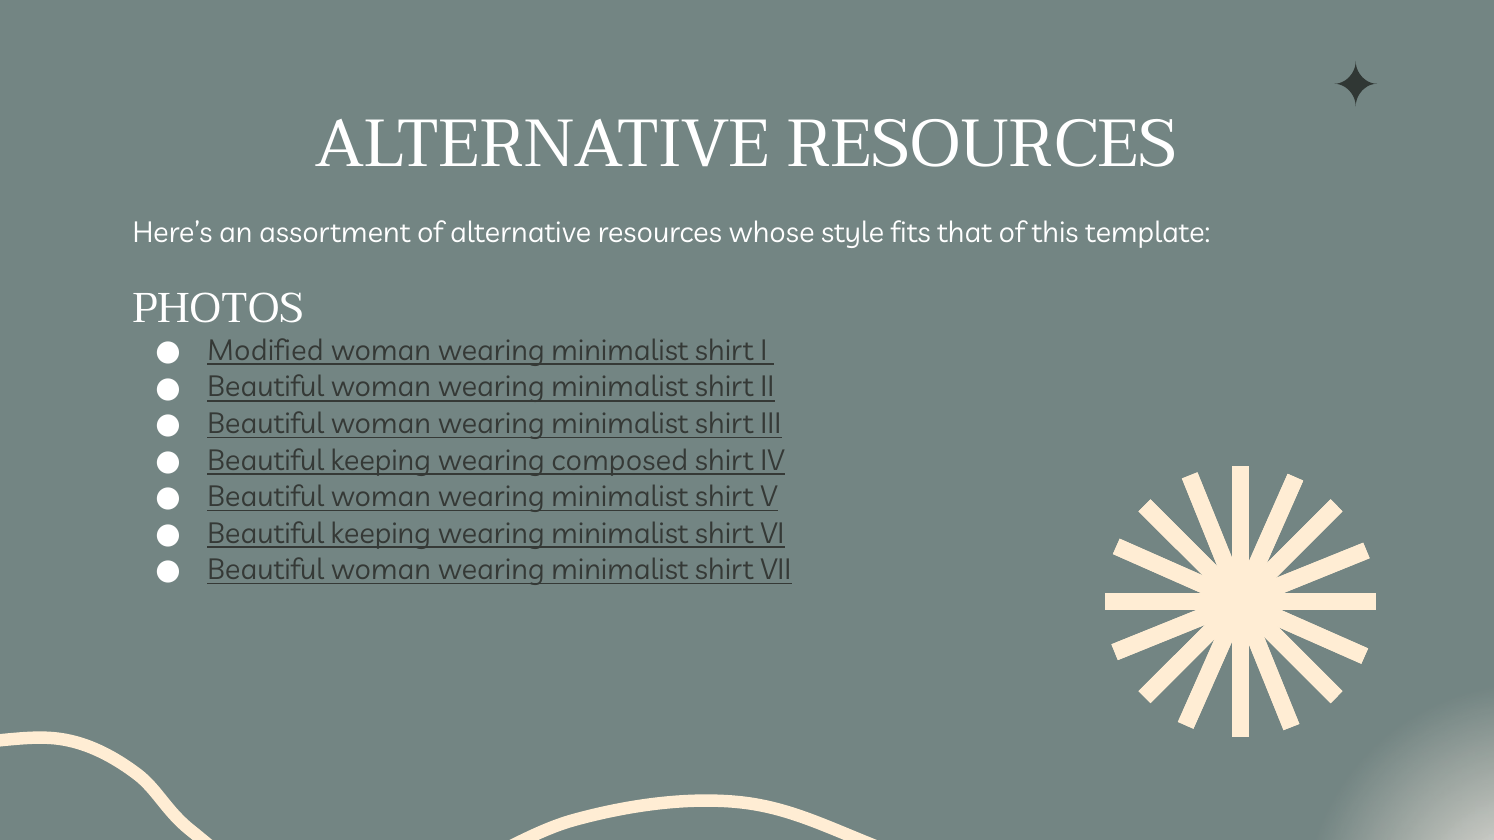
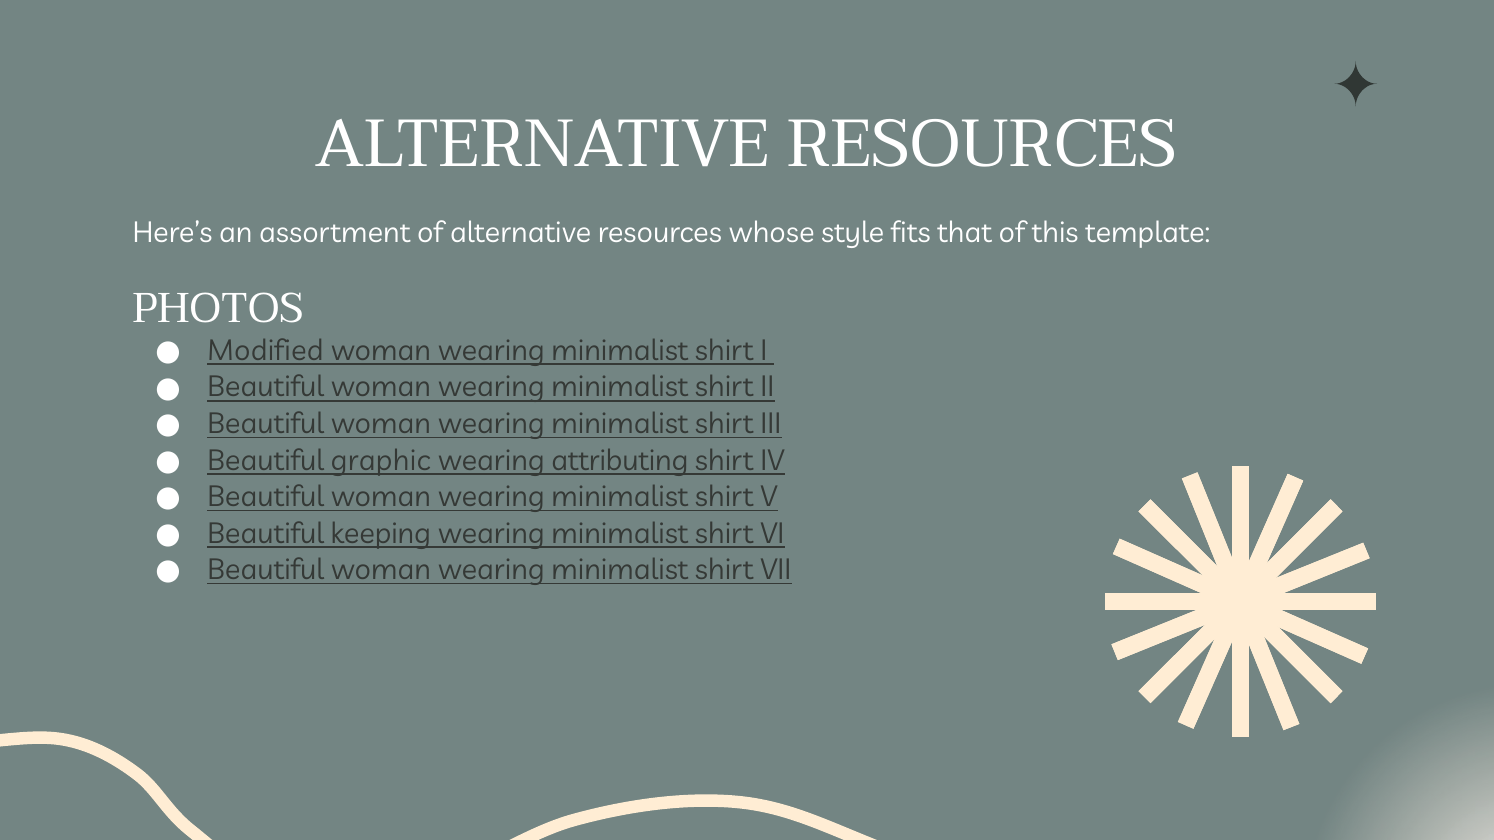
keeping at (381, 461): keeping -> graphic
composed: composed -> attributing
